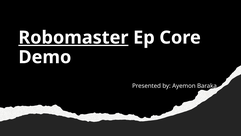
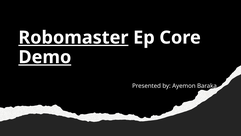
Demo underline: none -> present
